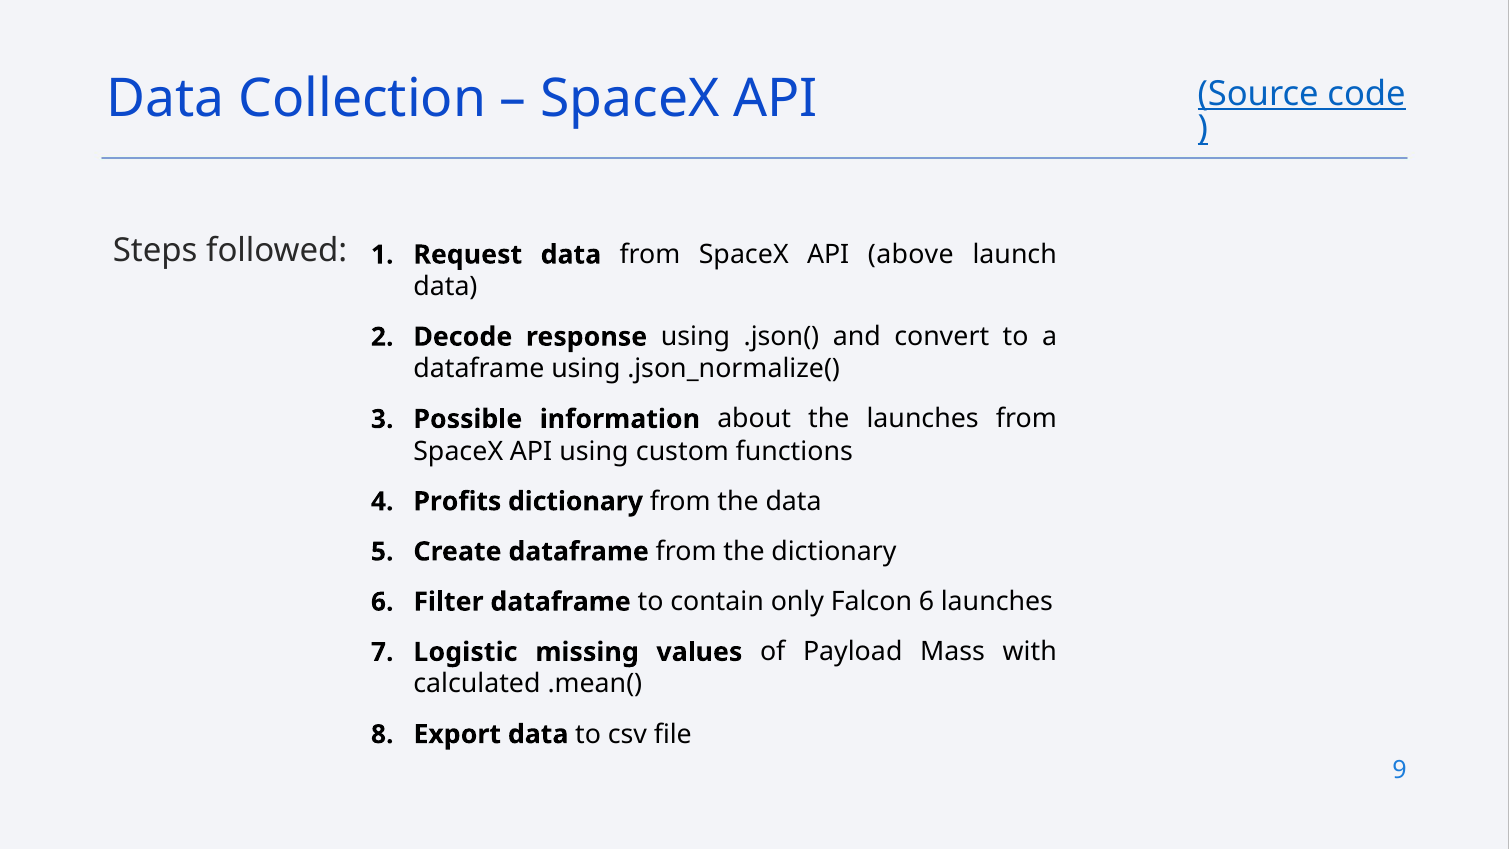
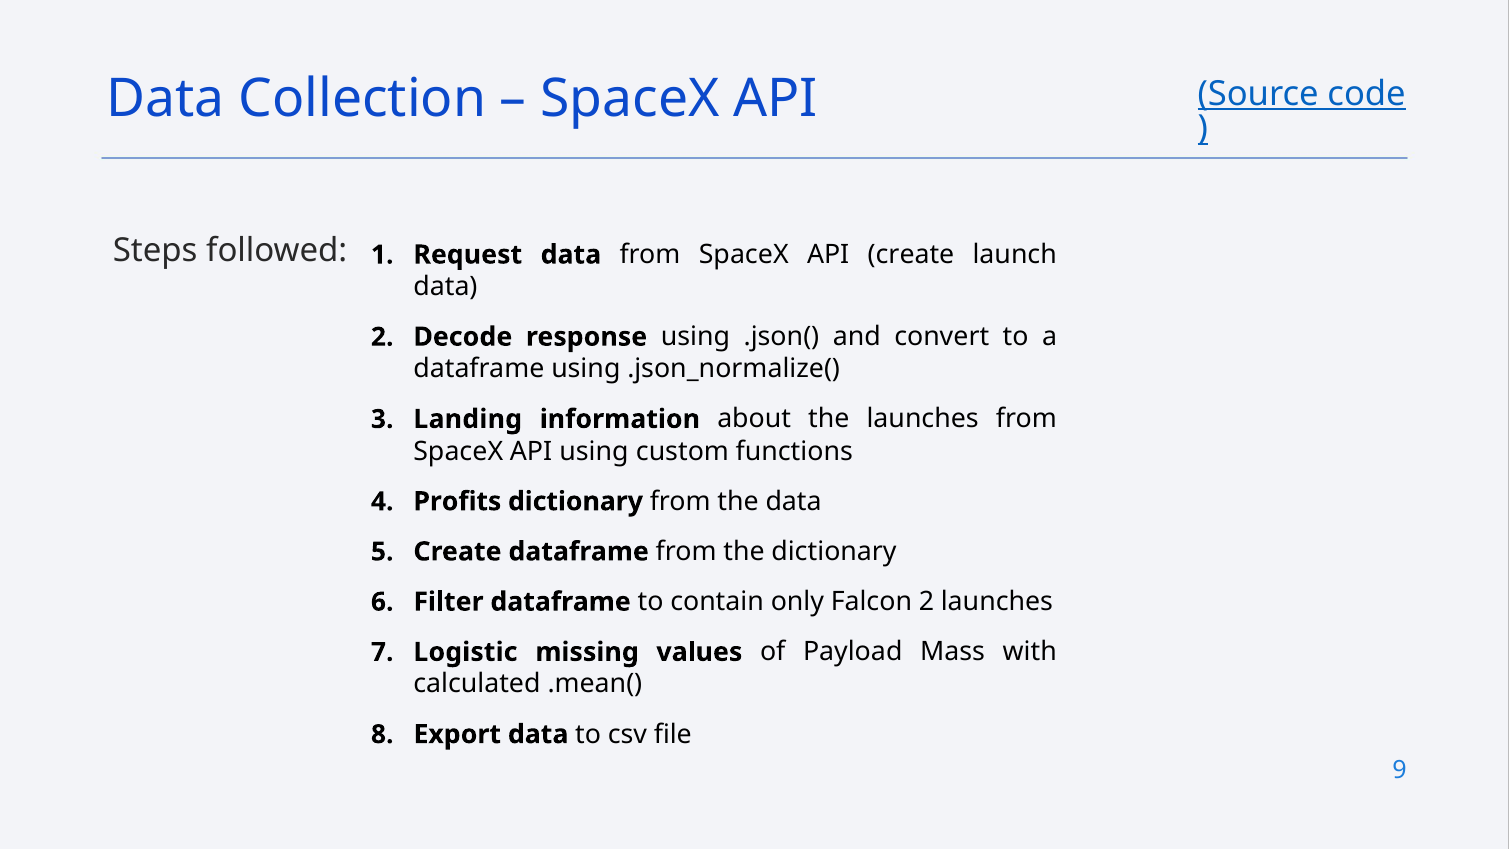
API above: above -> create
Possible: Possible -> Landing
Falcon 6: 6 -> 2
